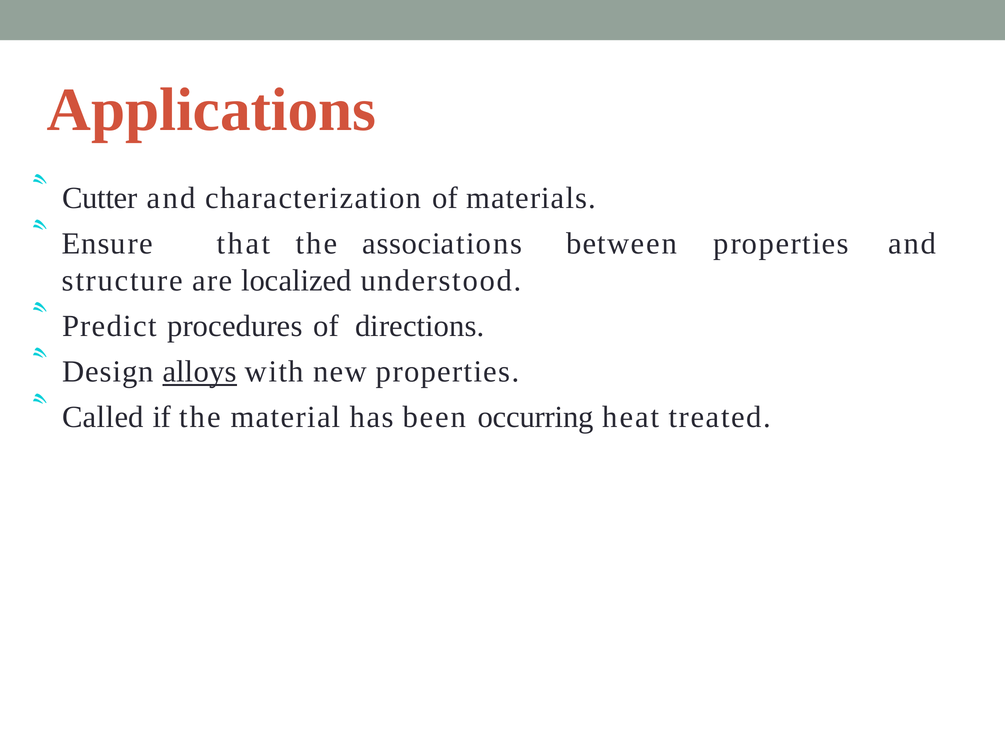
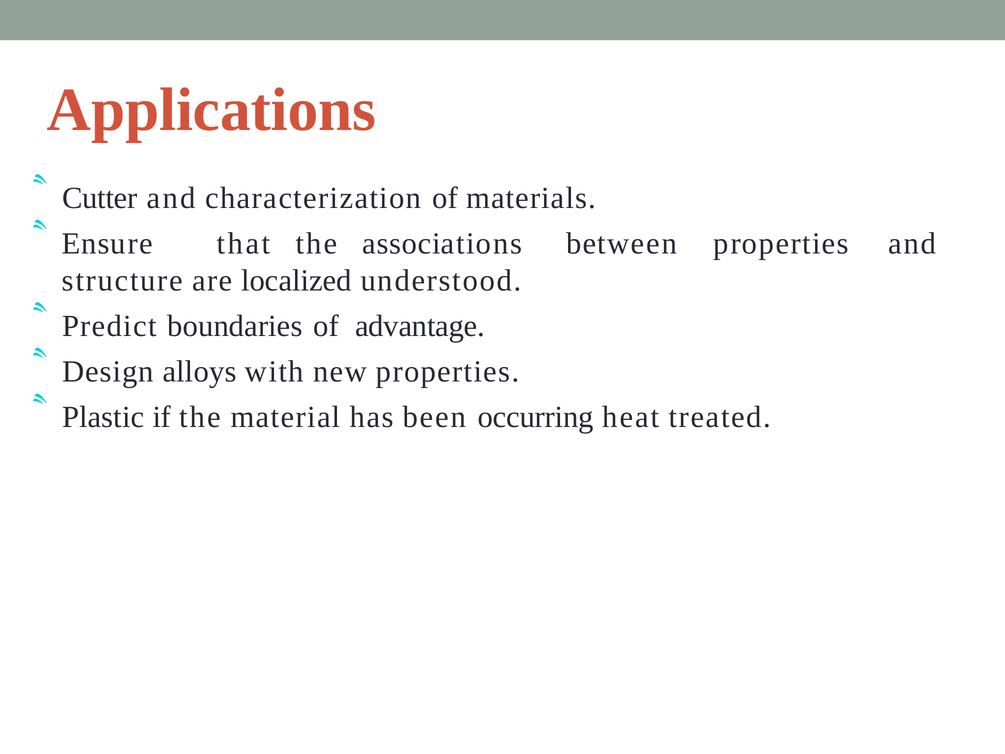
procedures: procedures -> boundaries
directions: directions -> advantage
alloys underline: present -> none
Called: Called -> Plastic
